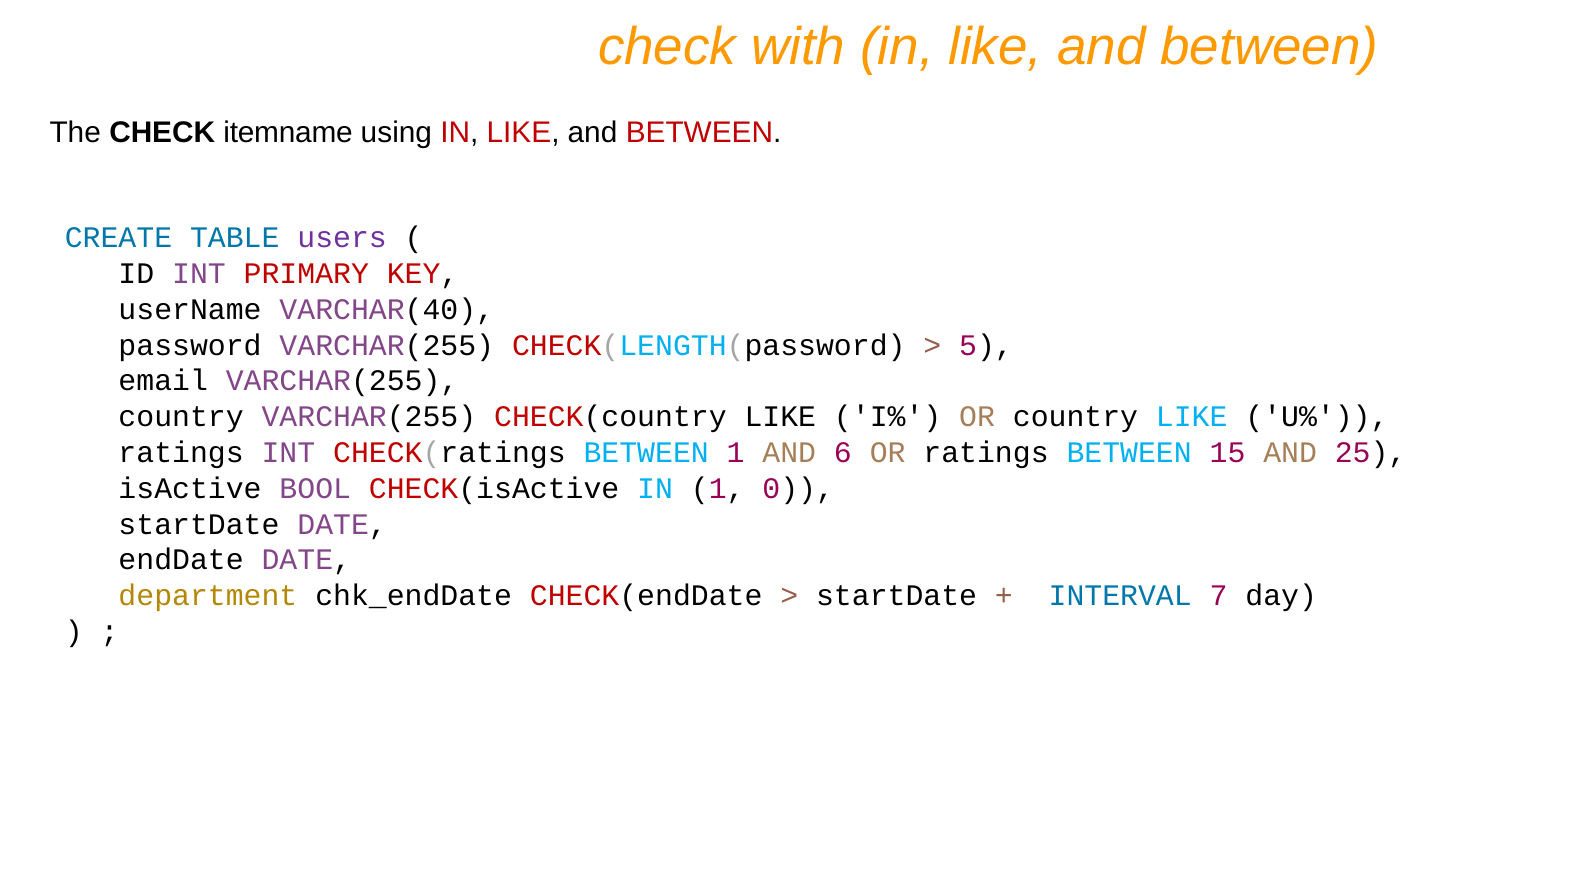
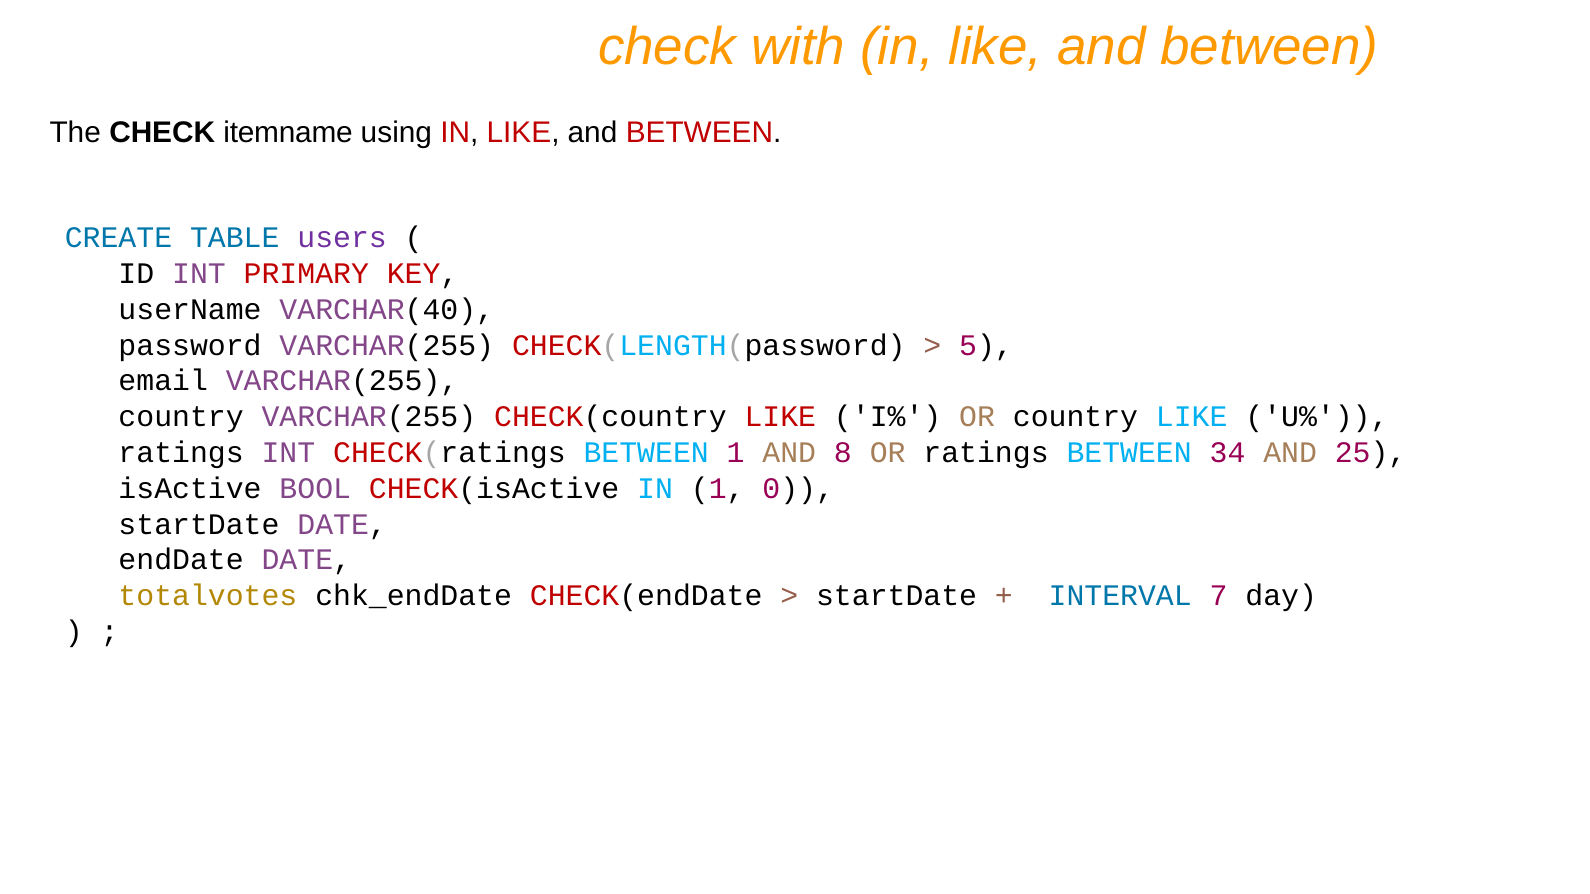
LIKE at (780, 417) colour: black -> red
6: 6 -> 8
15: 15 -> 34
department: department -> totalvotes
